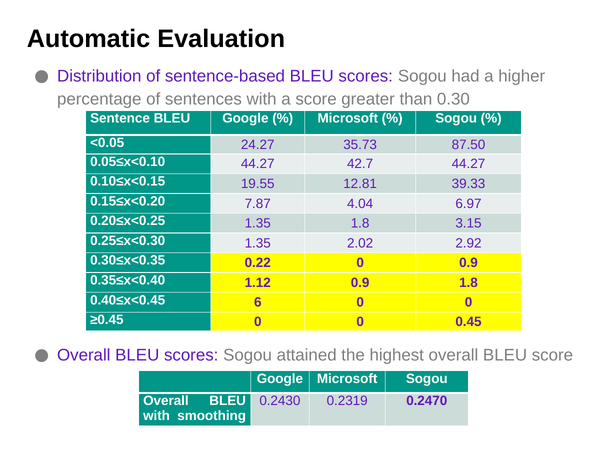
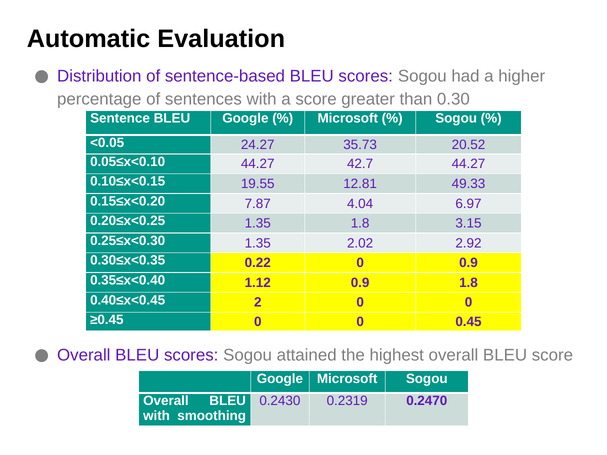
87.50: 87.50 -> 20.52
39.33: 39.33 -> 49.33
6: 6 -> 2
